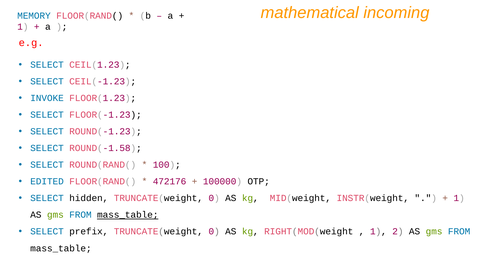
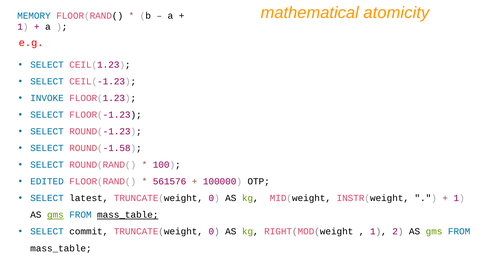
incoming: incoming -> atomicity
472176: 472176 -> 561576
hidden: hidden -> latest
gms at (55, 215) underline: none -> present
prefix: prefix -> commit
